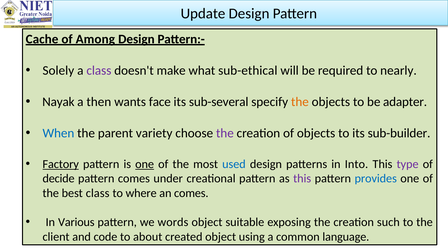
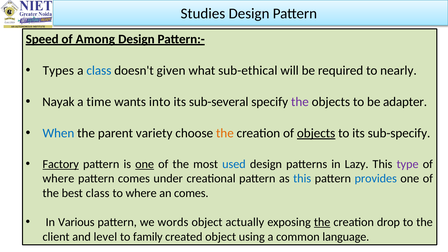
Update: Update -> Studies
Cache: Cache -> Speed
Solely: Solely -> Types
class at (99, 70) colour: purple -> blue
make: make -> given
then: then -> time
face: face -> into
the at (300, 102) colour: orange -> purple
the at (225, 133) colour: purple -> orange
objects at (316, 133) underline: none -> present
sub-builder: sub-builder -> sub-specify
Into: Into -> Lazy
decide at (59, 179): decide -> where
this at (302, 179) colour: purple -> blue
suitable: suitable -> actually
the at (322, 222) underline: none -> present
such: such -> drop
code: code -> level
about: about -> family
